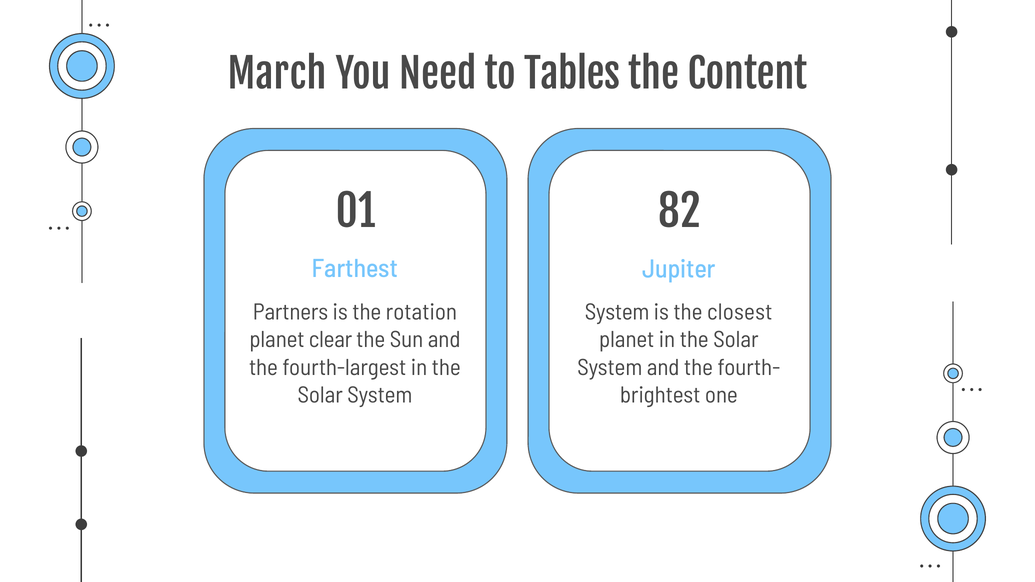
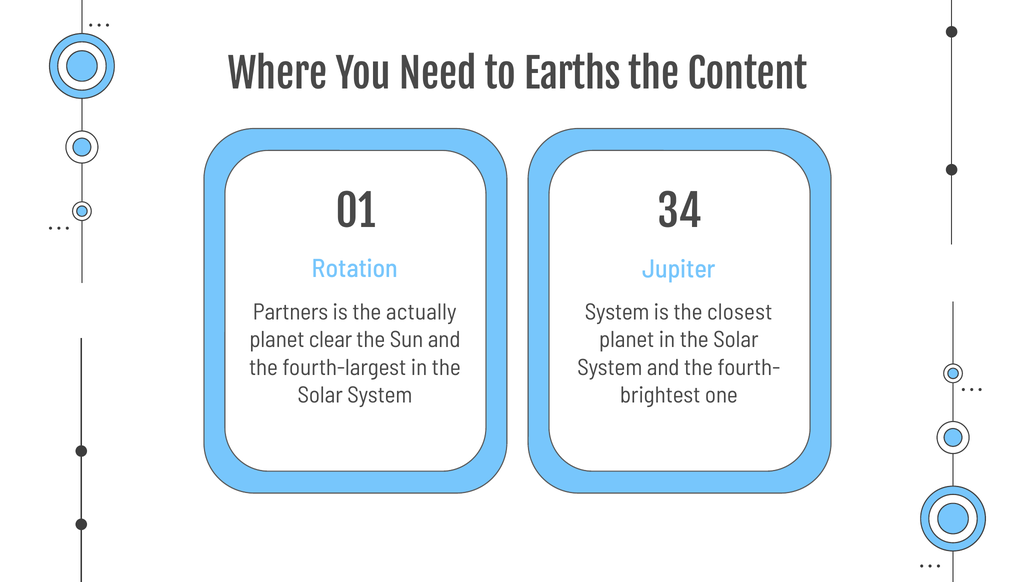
March: March -> Where
Tables: Tables -> Earths
82: 82 -> 34
Farthest: Farthest -> Rotation
rotation: rotation -> actually
